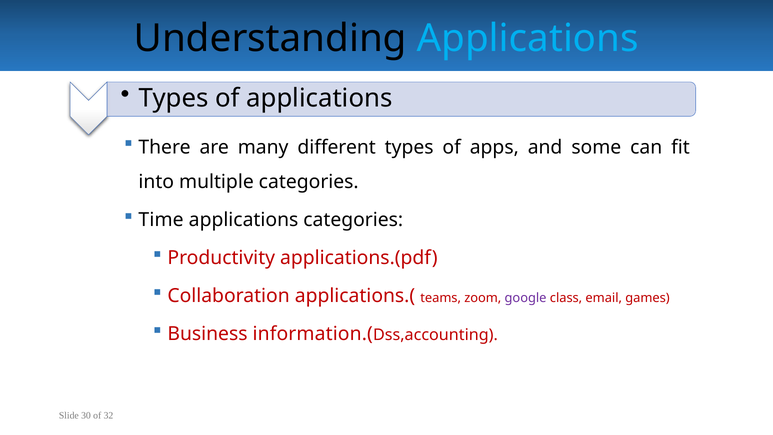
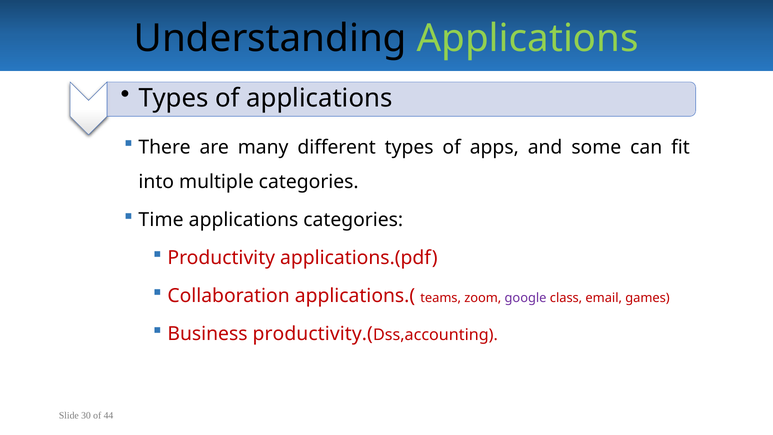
Applications at (528, 38) colour: light blue -> light green
information.(: information.( -> productivity.(
32: 32 -> 44
